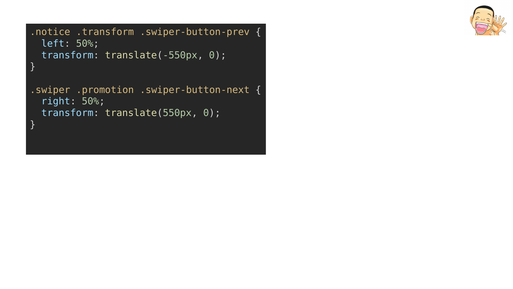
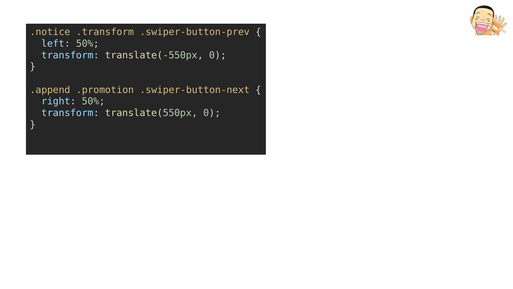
.swiper: .swiper -> .append
